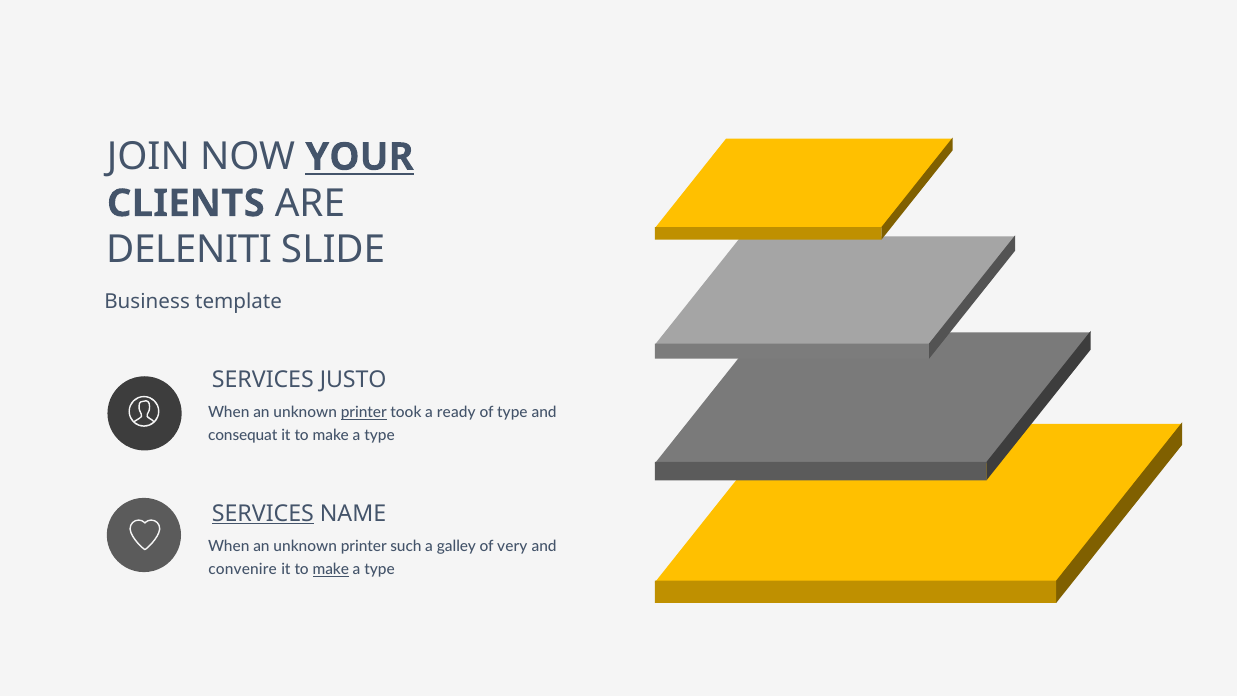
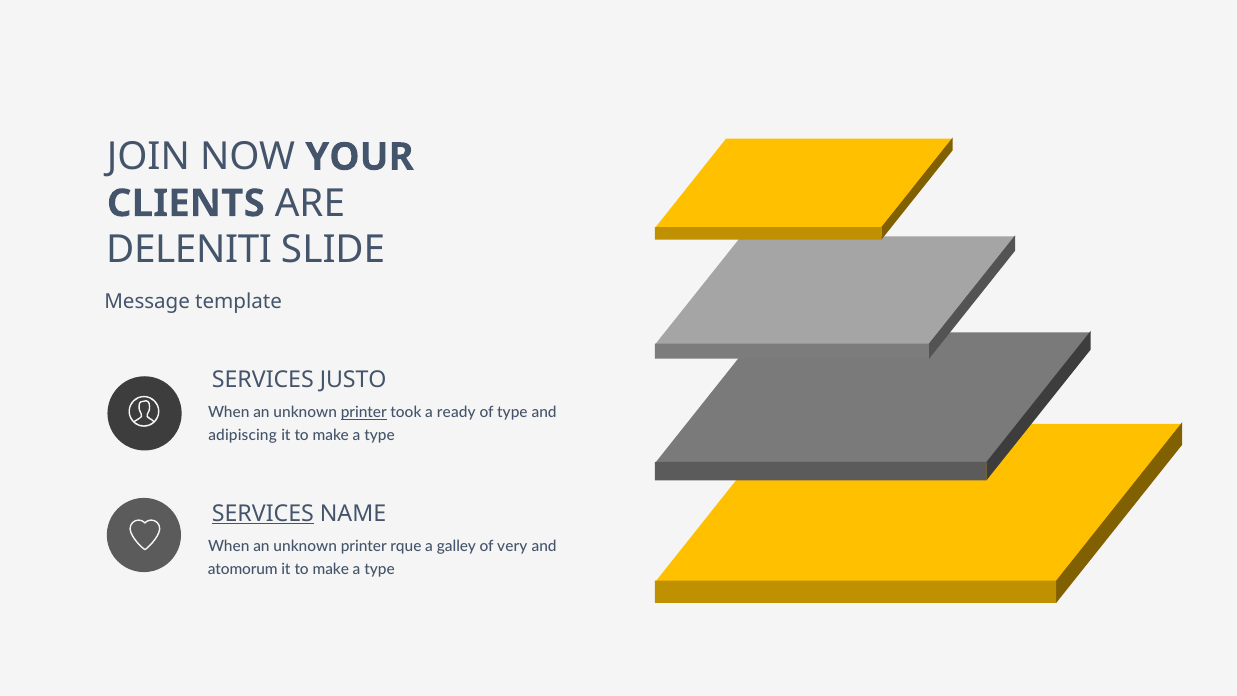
YOUR underline: present -> none
Business: Business -> Message
consequat: consequat -> adipiscing
such: such -> rque
convenire: convenire -> atomorum
make at (331, 569) underline: present -> none
